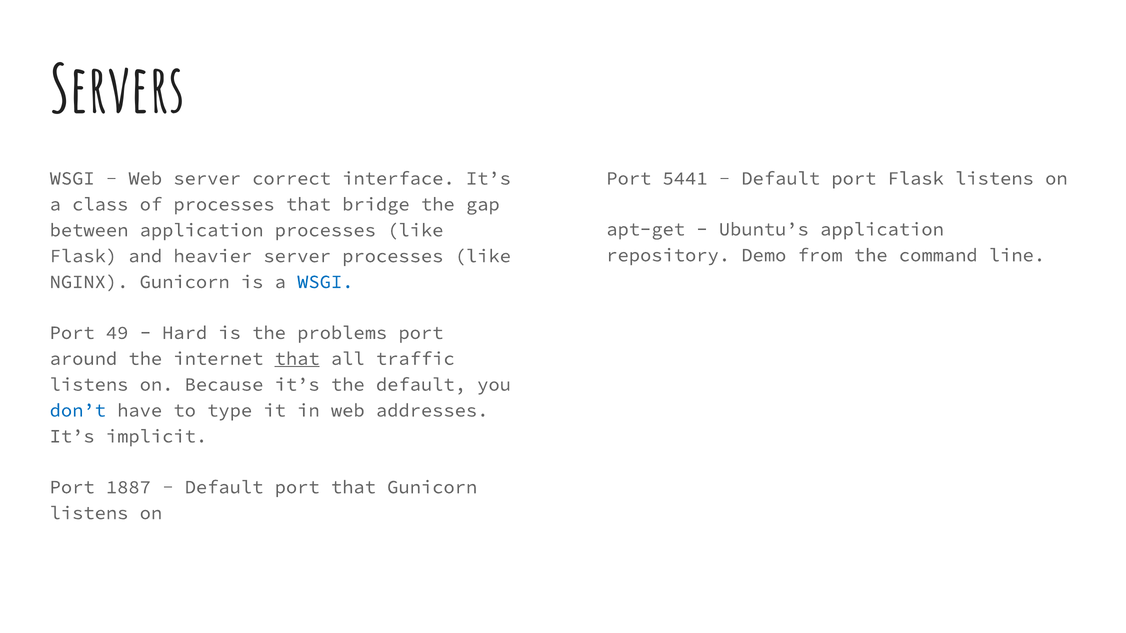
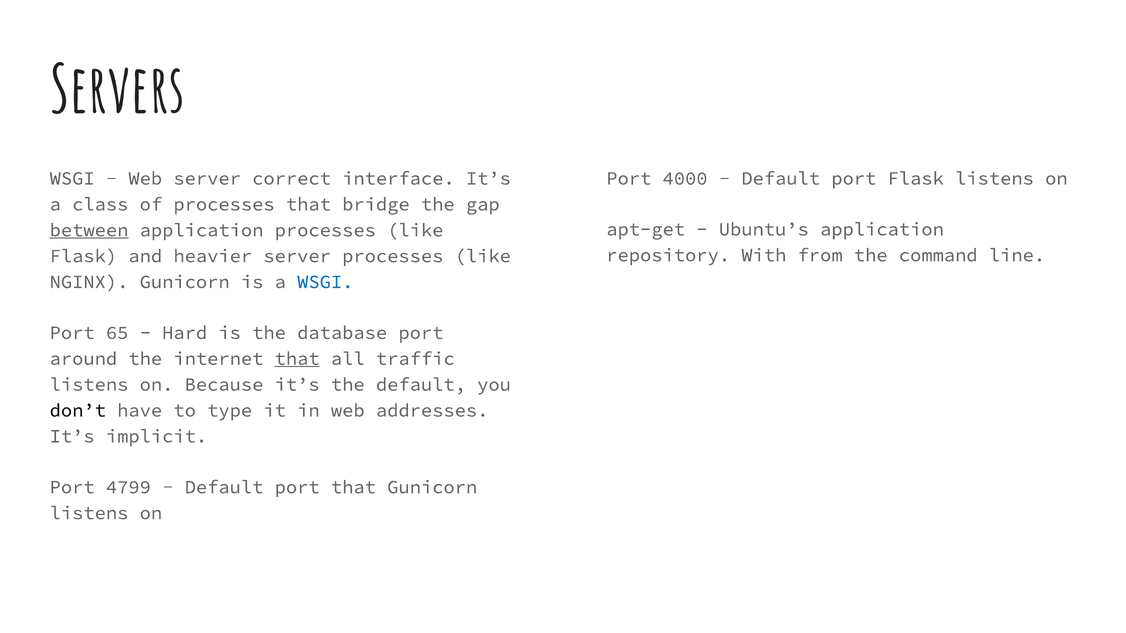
5441: 5441 -> 4000
between underline: none -> present
Demo: Demo -> With
49: 49 -> 65
problems: problems -> database
don’t colour: blue -> black
1887: 1887 -> 4799
